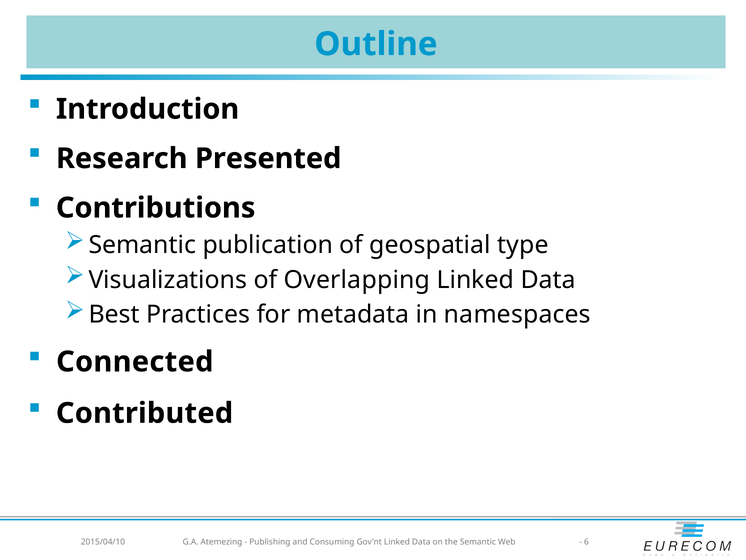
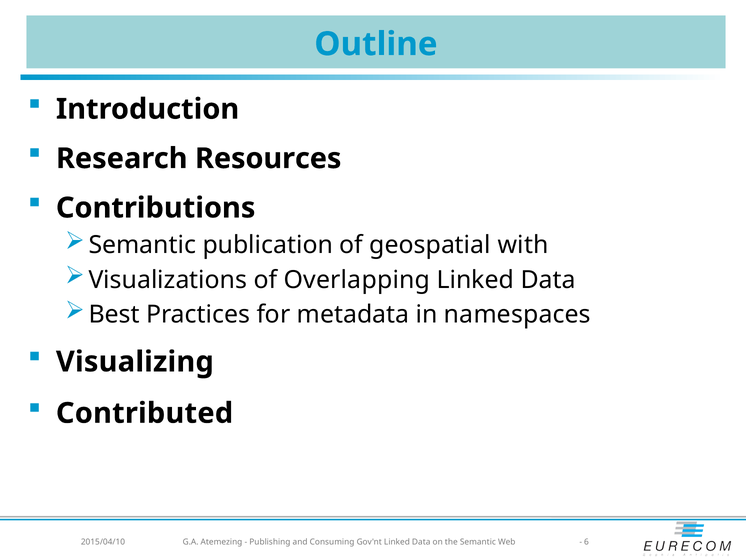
Presented: Presented -> Resources
type: type -> with
Connected: Connected -> Visualizing
